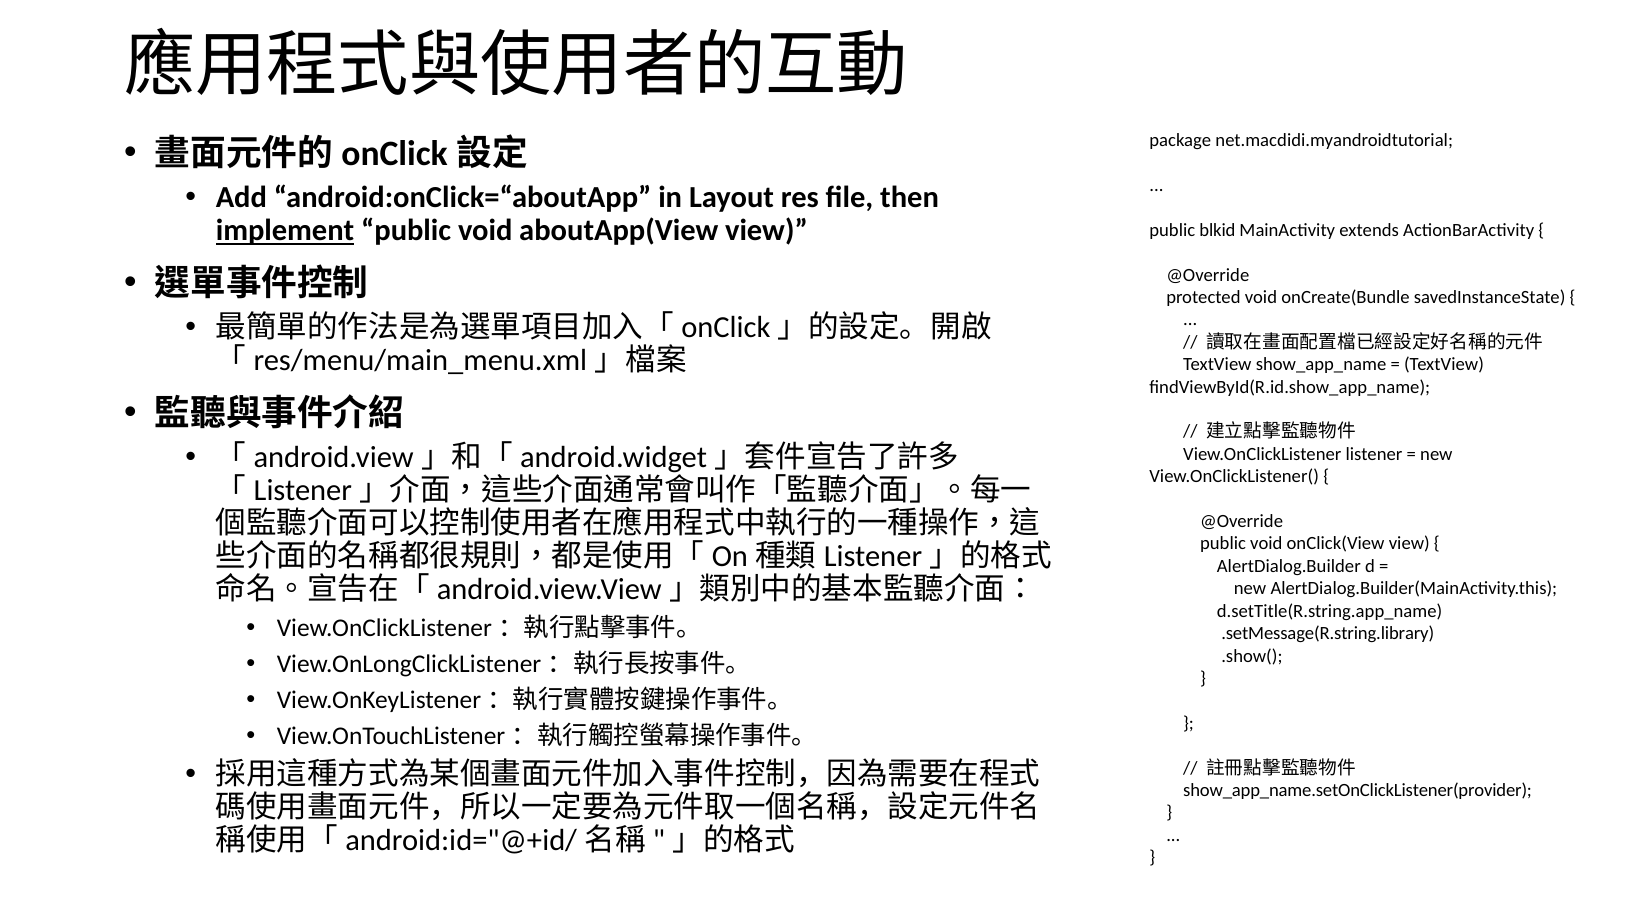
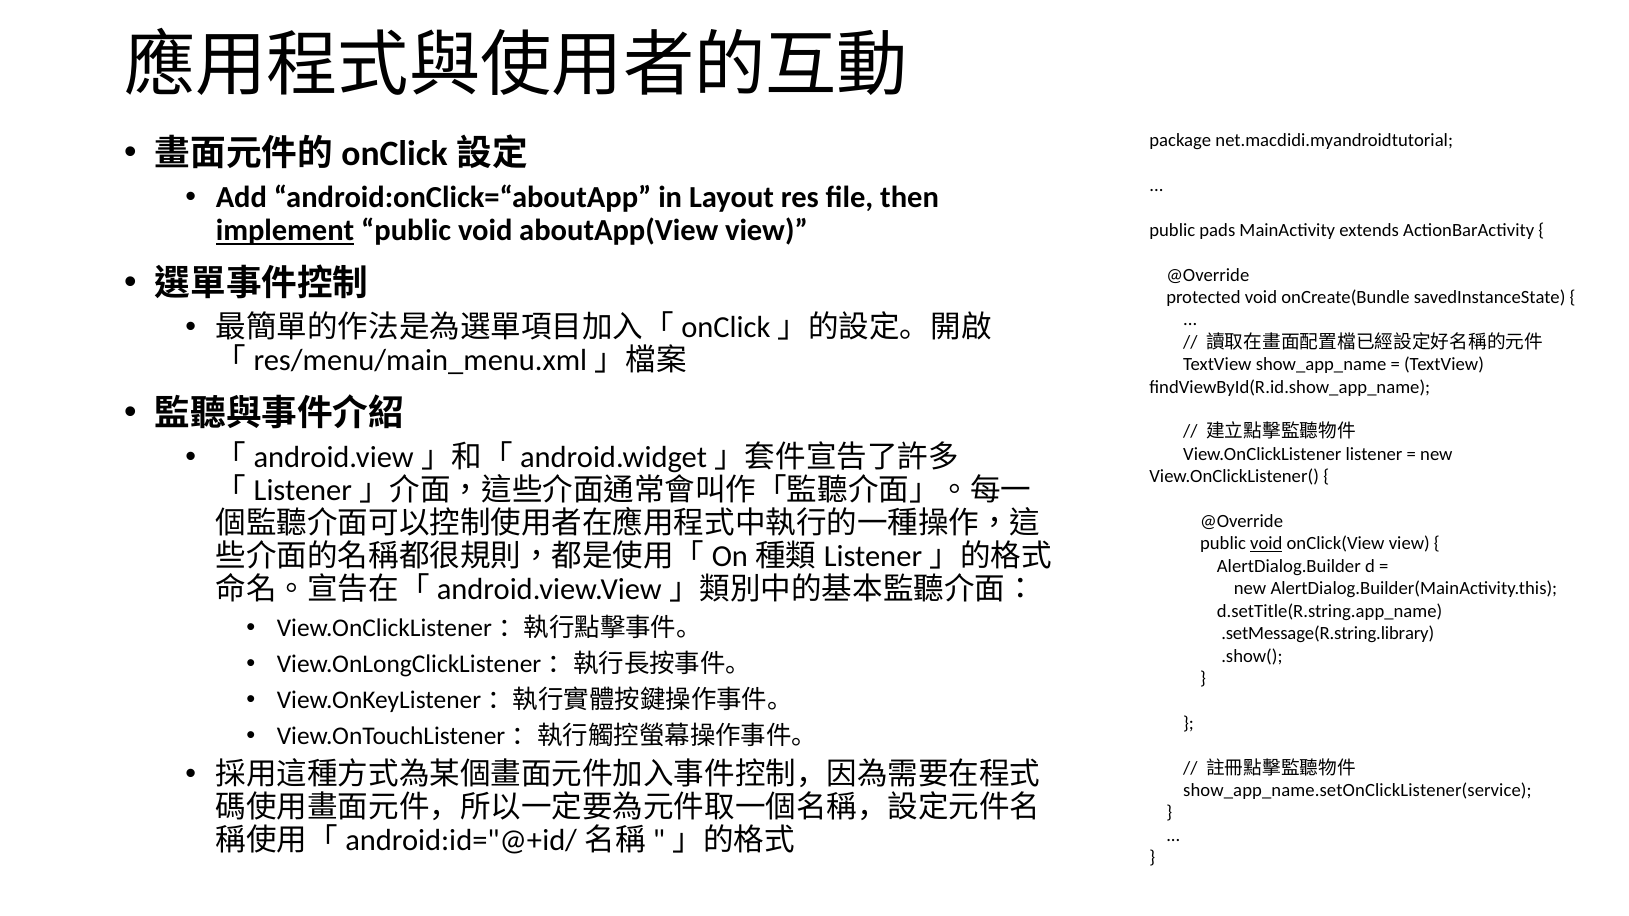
blkid: blkid -> pads
void at (1266, 544) underline: none -> present
show_app_name.setOnClickListener(provider: show_app_name.setOnClickListener(provider -> show_app_name.setOnClickListener(service
